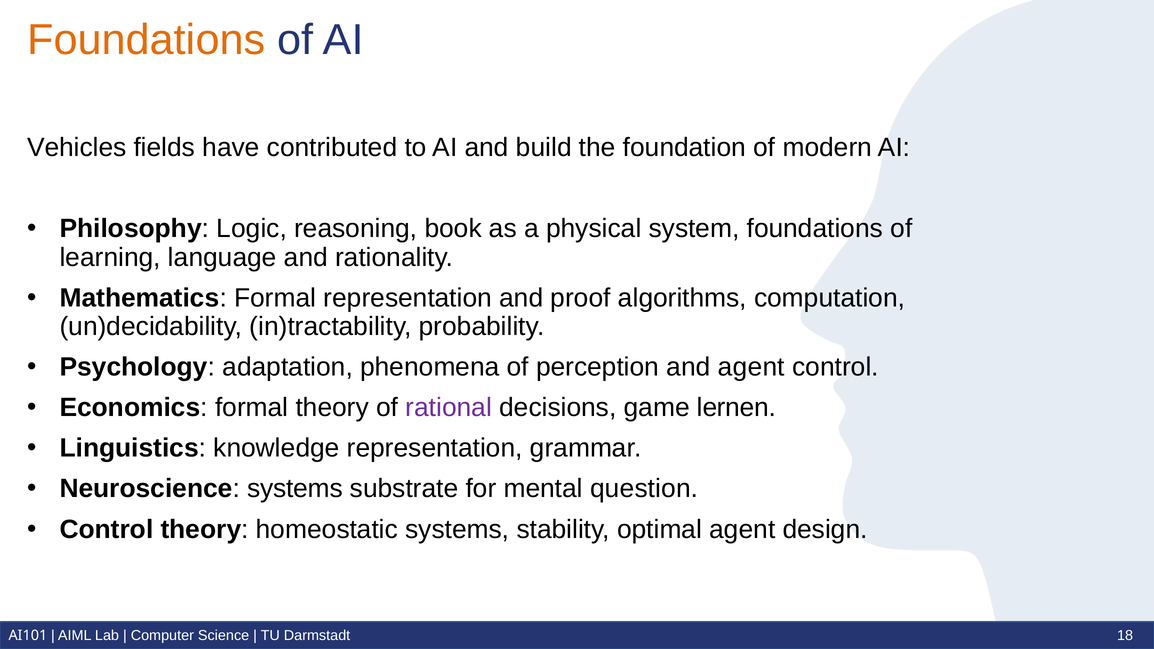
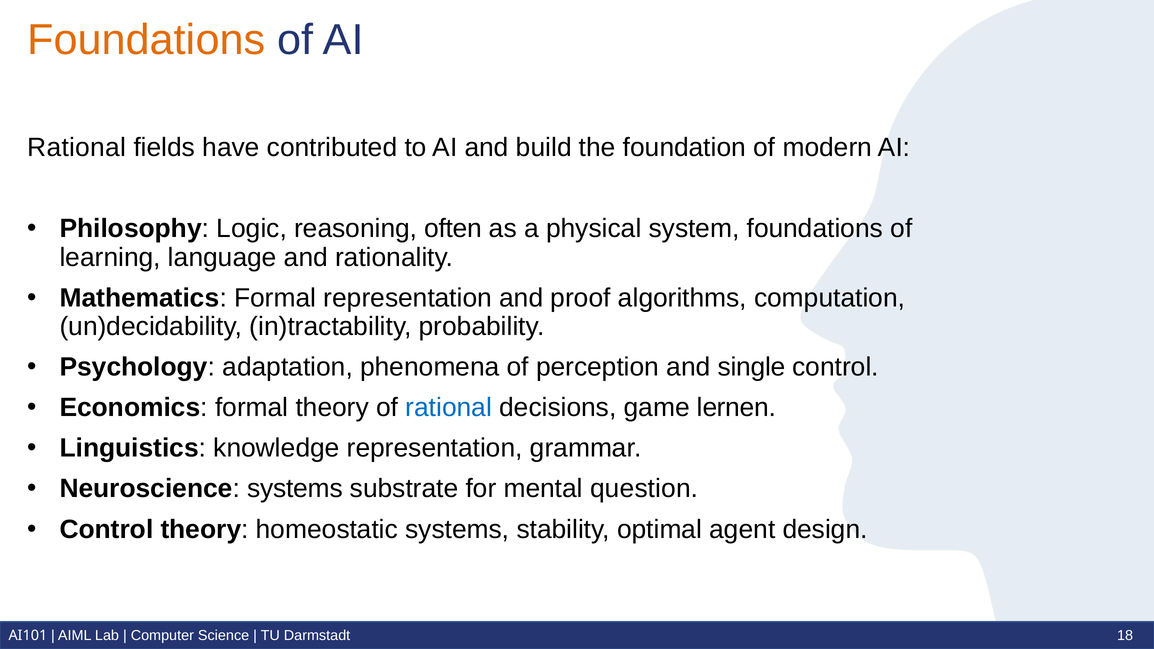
Vehicles at (77, 148): Vehicles -> Rational
book: book -> often
and agent: agent -> single
rational at (449, 408) colour: purple -> blue
